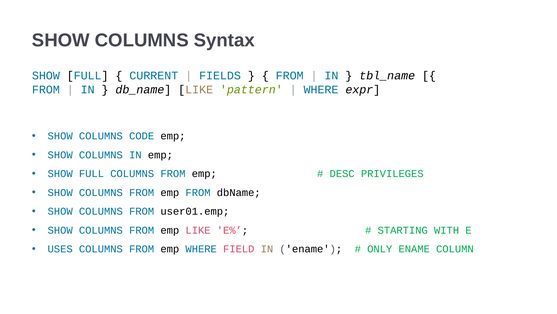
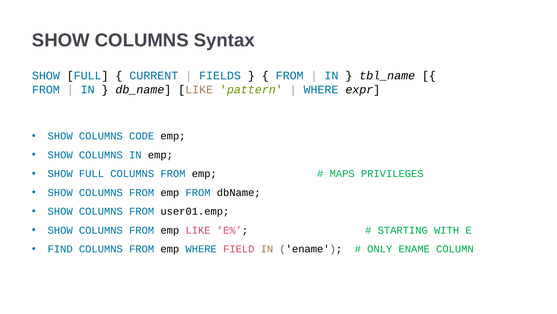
DESC: DESC -> MAPS
USES: USES -> FIND
